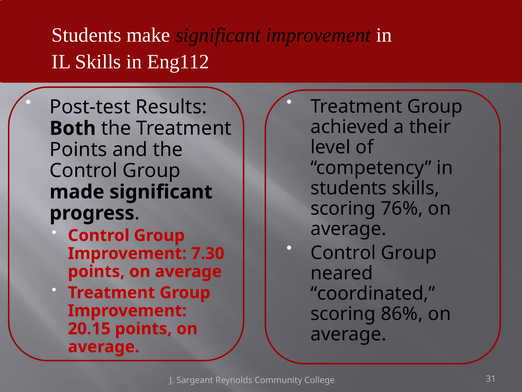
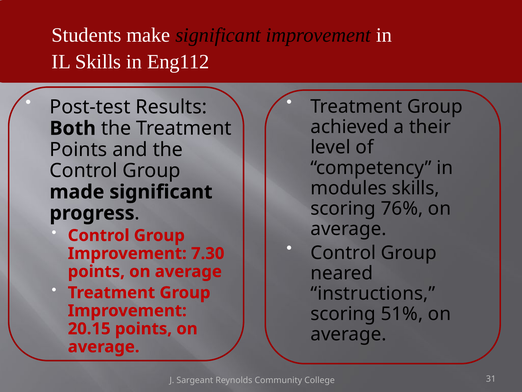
students at (349, 188): students -> modules
coordinated: coordinated -> instructions
86%: 86% -> 51%
